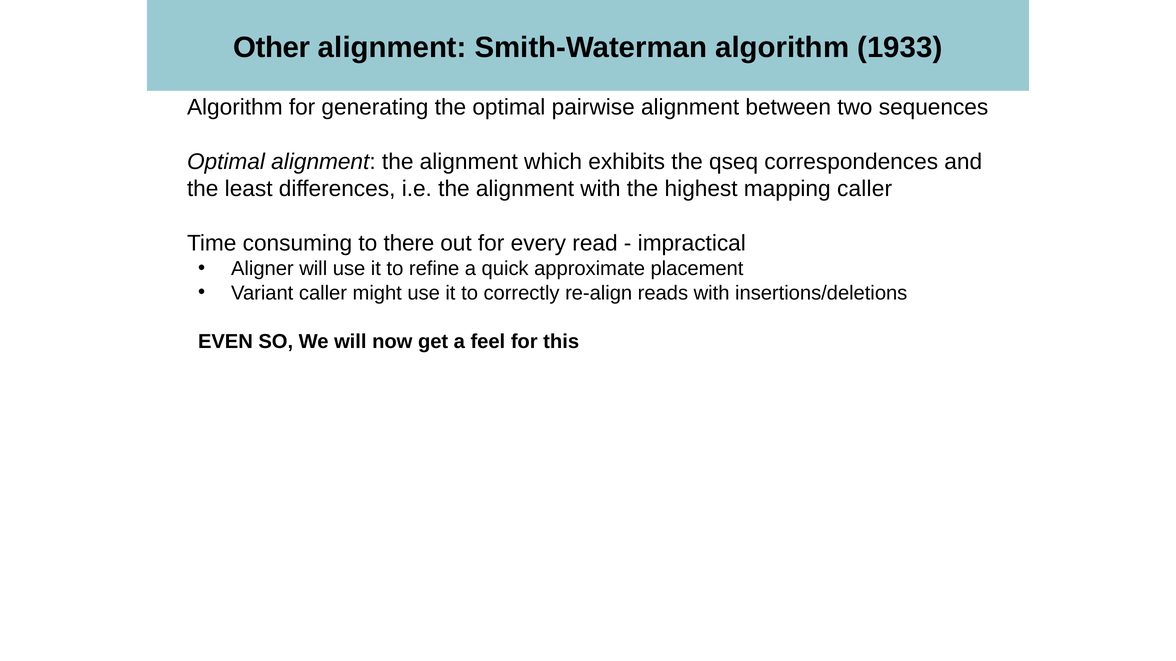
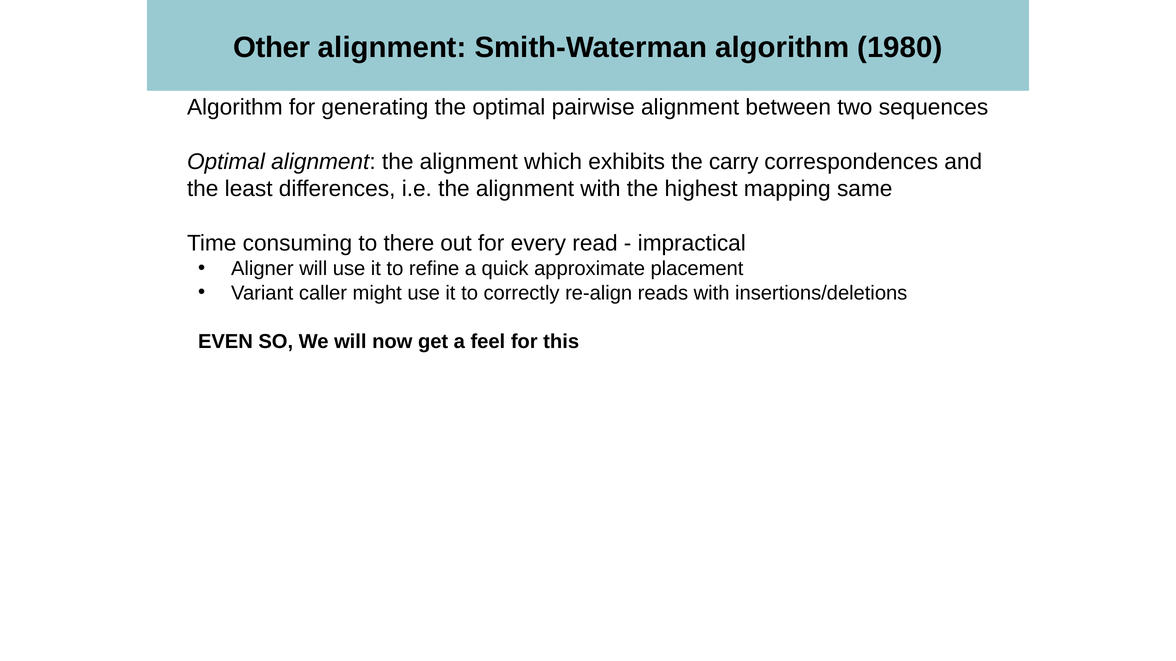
1933: 1933 -> 1980
qseq: qseq -> carry
mapping caller: caller -> same
